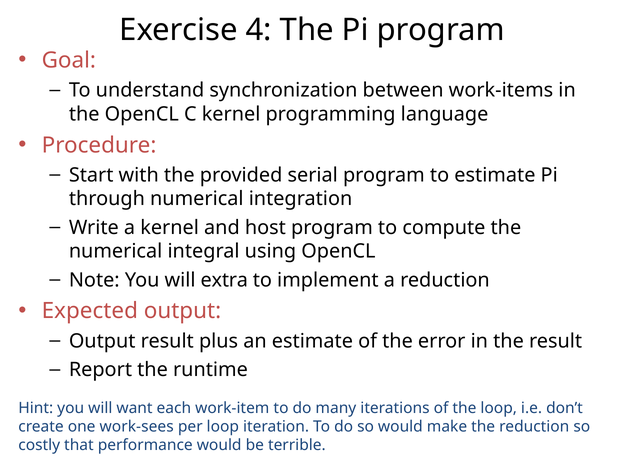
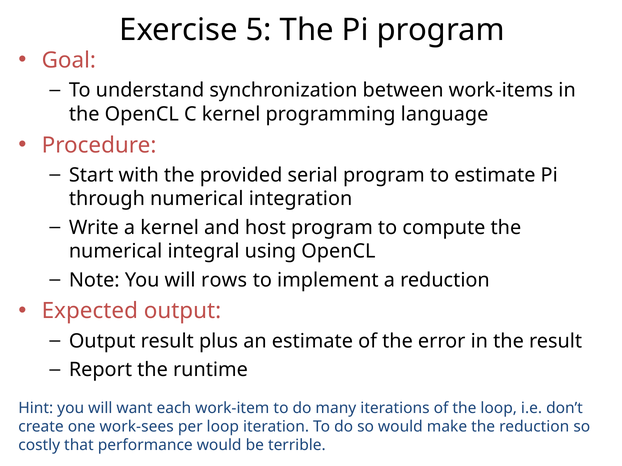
4: 4 -> 5
extra: extra -> rows
